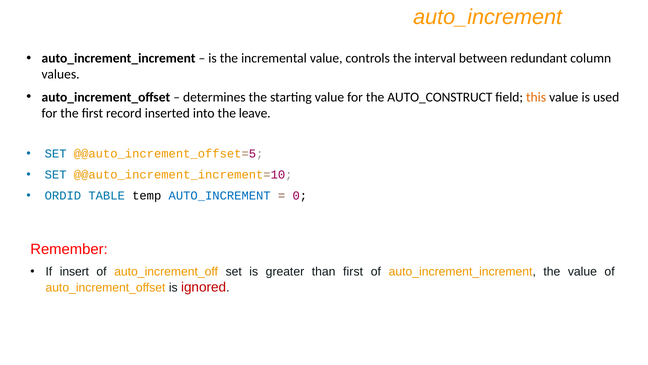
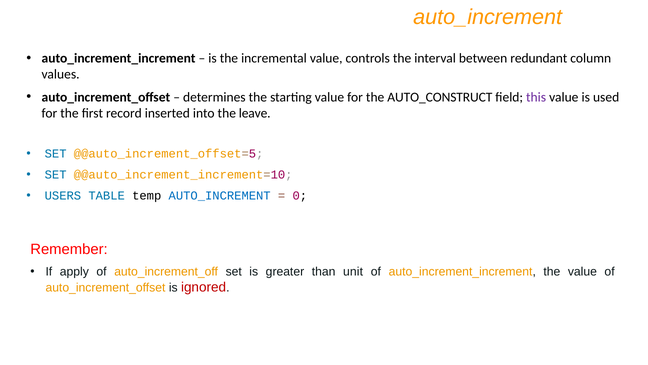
this colour: orange -> purple
ORDID: ORDID -> USERS
insert: insert -> apply
than first: first -> unit
